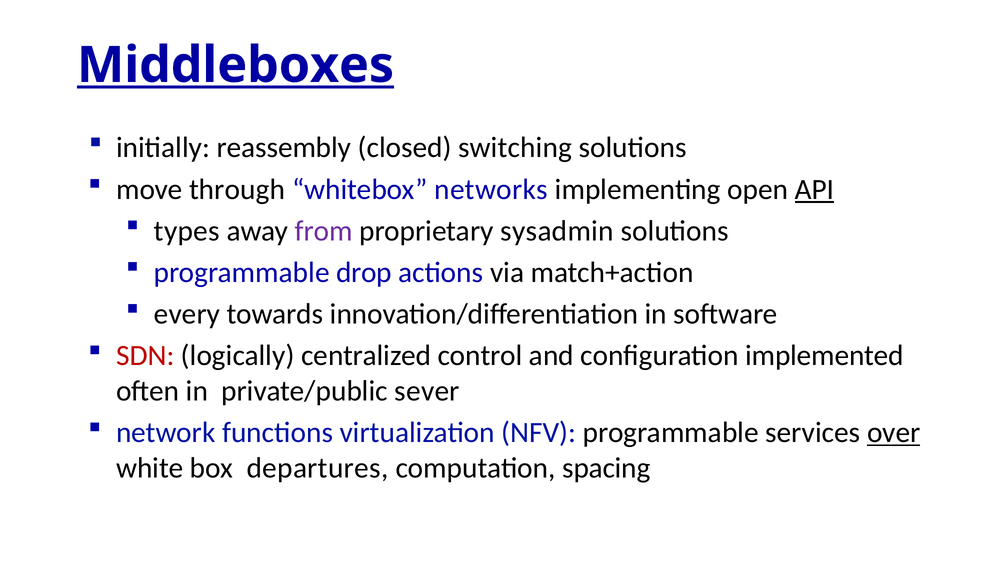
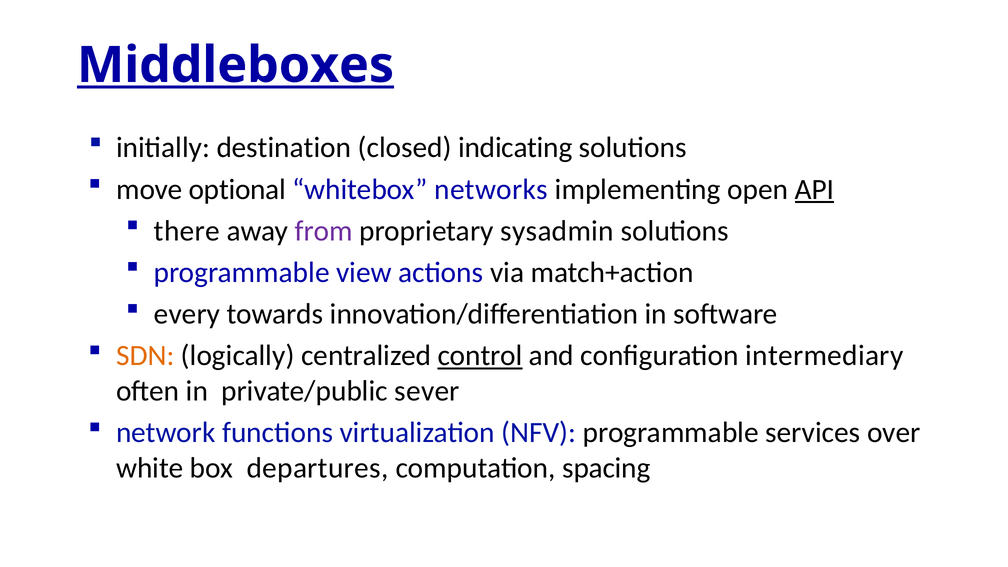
reassembly: reassembly -> destination
switching: switching -> indicating
through: through -> optional
types: types -> there
drop: drop -> view
SDN colour: red -> orange
control underline: none -> present
implemented: implemented -> intermediary
over underline: present -> none
